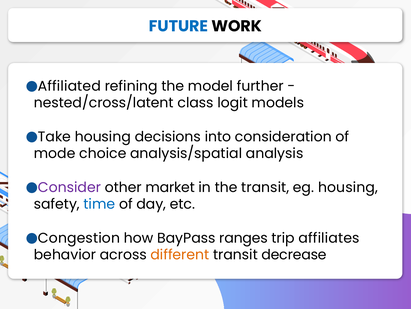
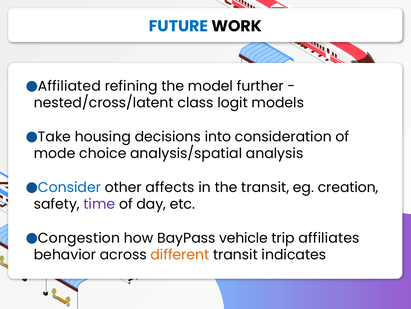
Consider colour: purple -> blue
market: market -> affects
eg housing: housing -> creation
time colour: blue -> purple
ranges: ranges -> vehicle
decrease: decrease -> indicates
